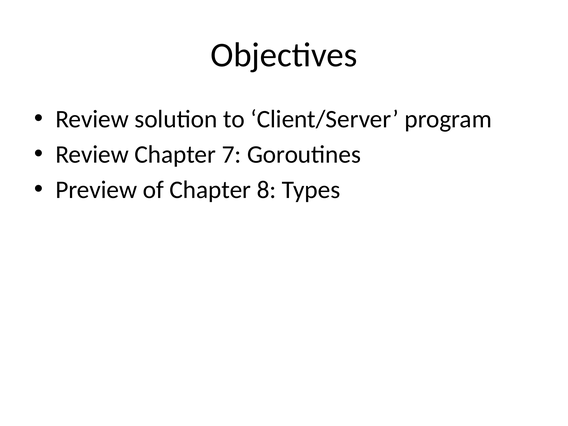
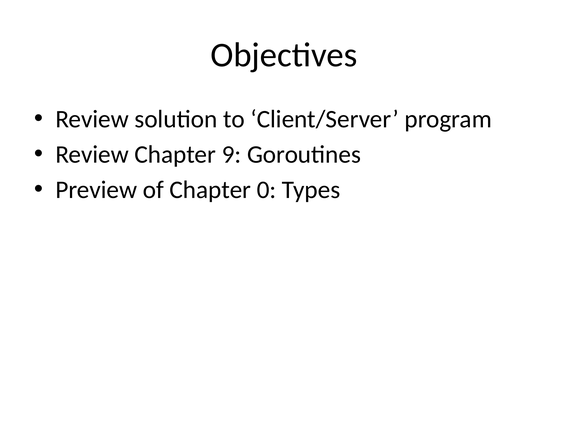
7: 7 -> 9
8: 8 -> 0
